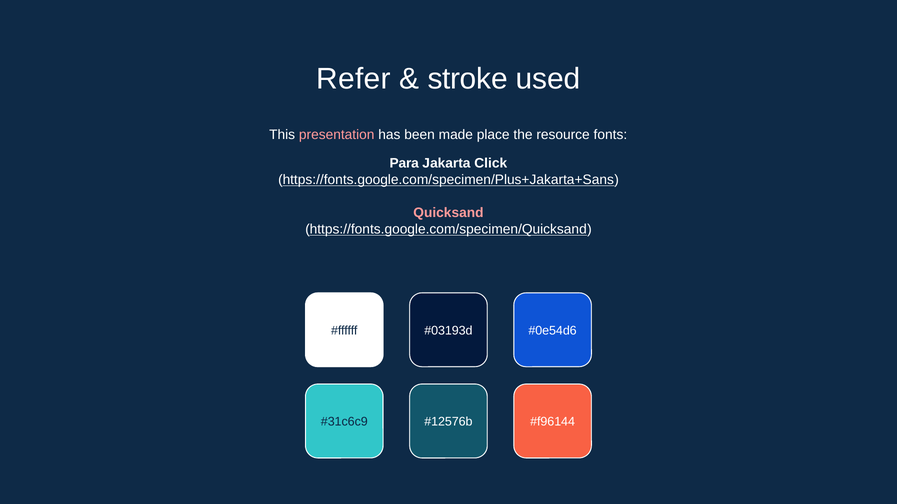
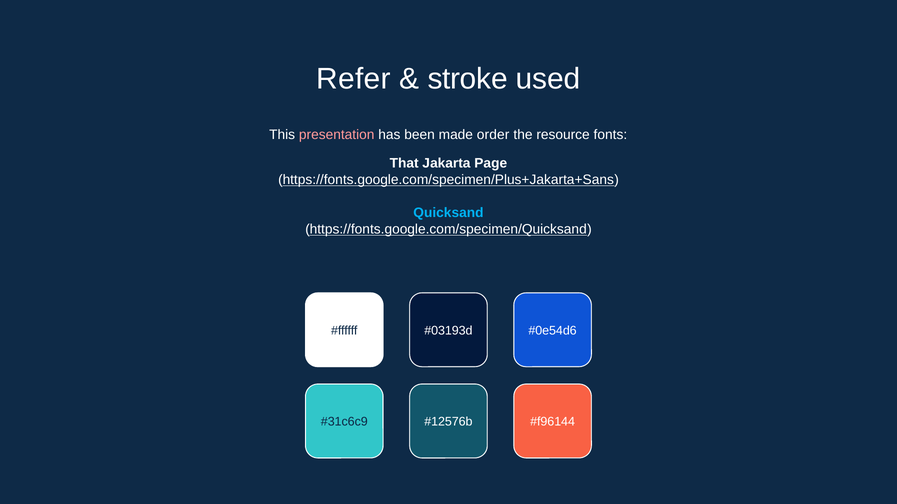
place: place -> order
Para: Para -> That
Click: Click -> Page
Quicksand colour: pink -> light blue
